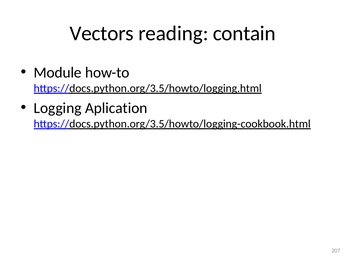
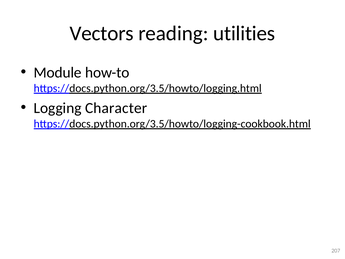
contain: contain -> utilities
Aplication: Aplication -> Character
